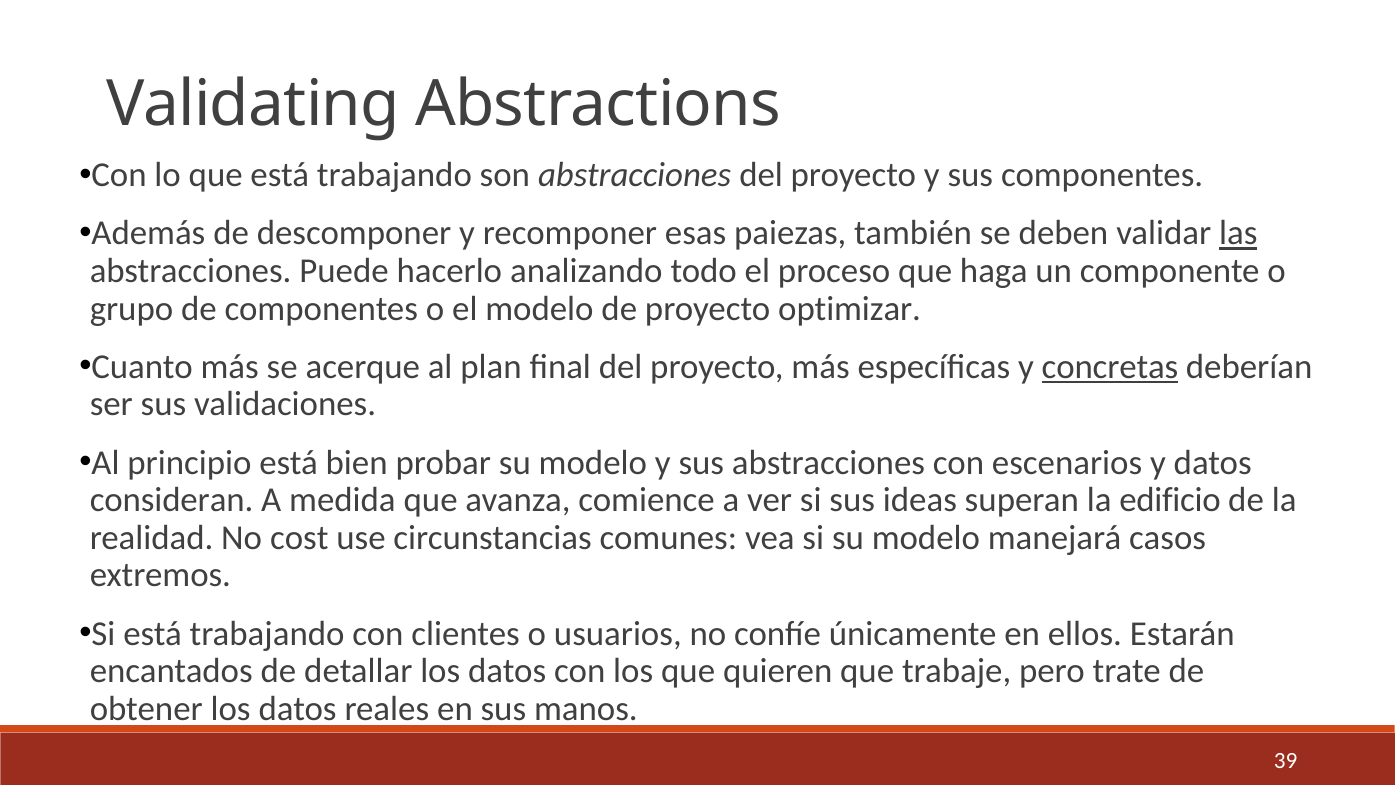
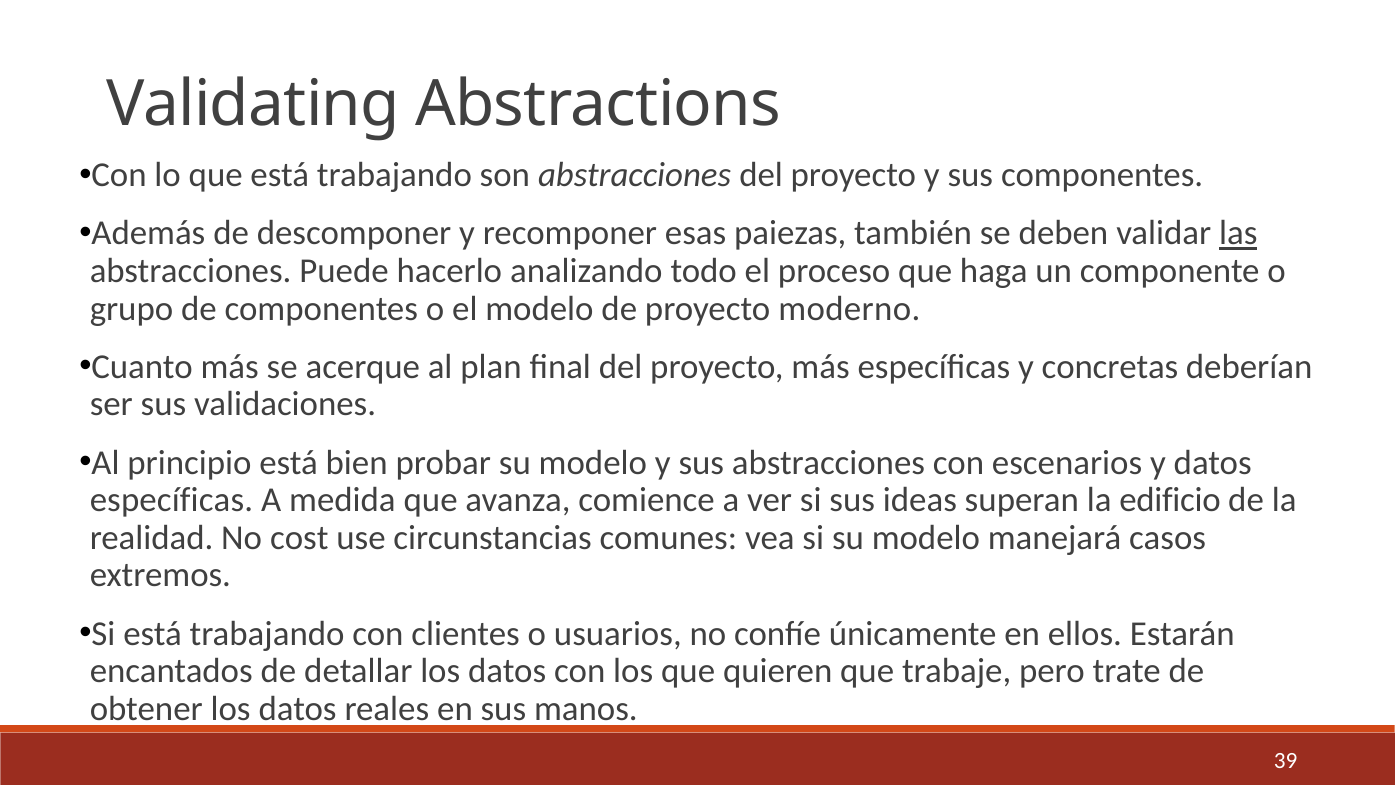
optimizar: optimizar -> moderno
concretas underline: present -> none
consideran at (172, 500): consideran -> específicas
